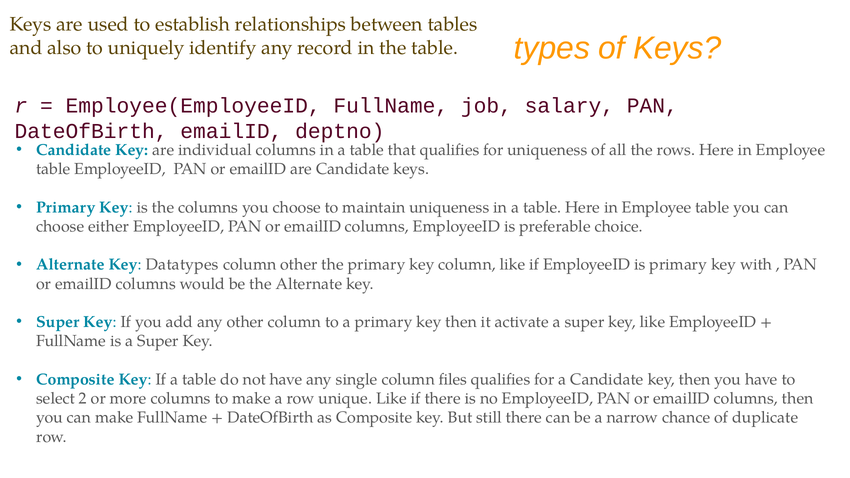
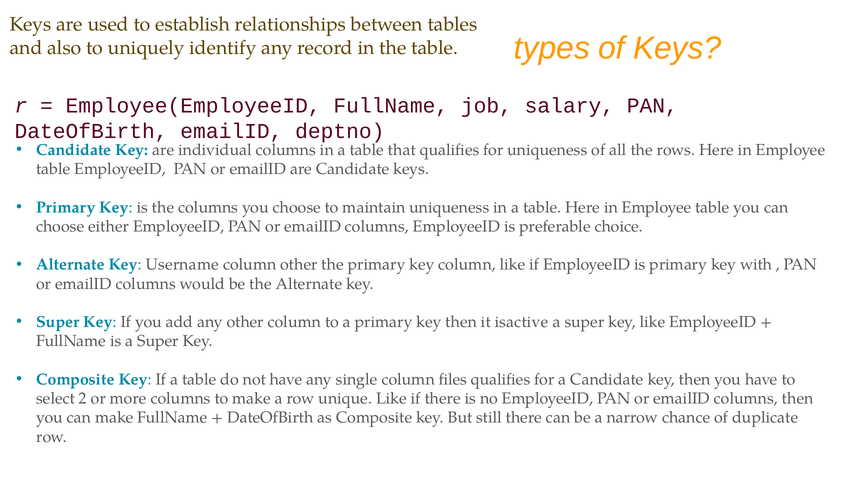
Datatypes: Datatypes -> Username
activate: activate -> isactive
